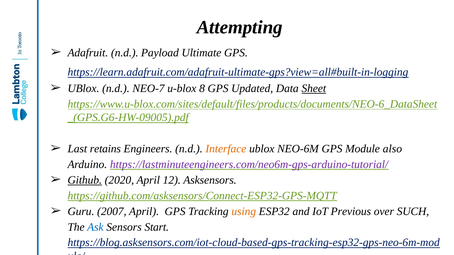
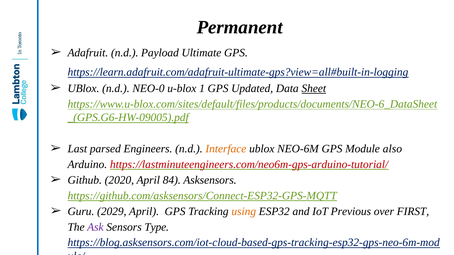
Attempting: Attempting -> Permanent
NEO-7: NEO-7 -> NEO-0
8: 8 -> 1
retains: retains -> parsed
https://lastminuteengineers.com/neo6m-gps-arduino-tutorial/ colour: purple -> red
Github underline: present -> none
12: 12 -> 84
2007: 2007 -> 2029
SUCH: SUCH -> FIRST
Ask colour: blue -> purple
Start: Start -> Type
